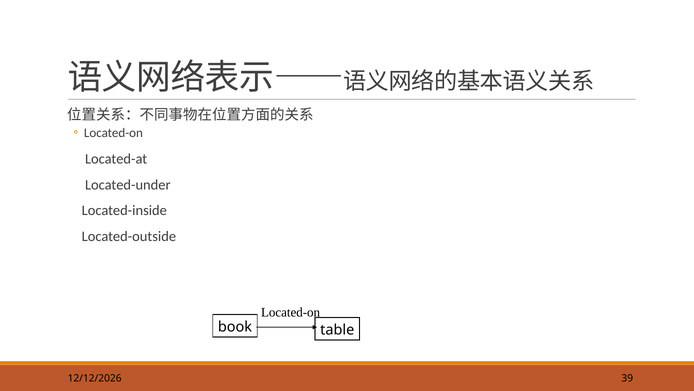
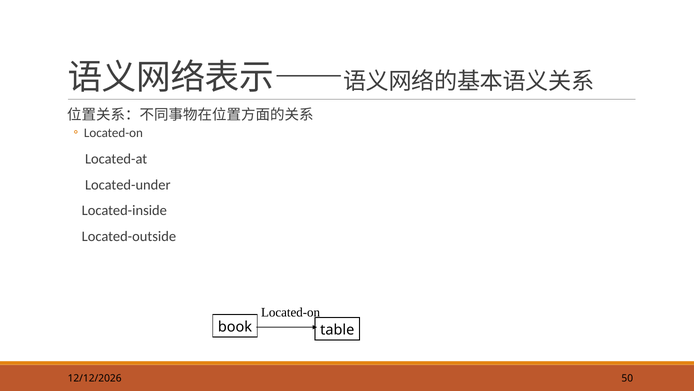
39: 39 -> 50
